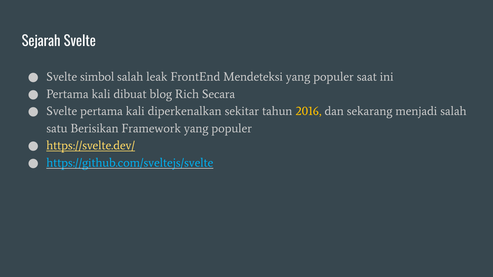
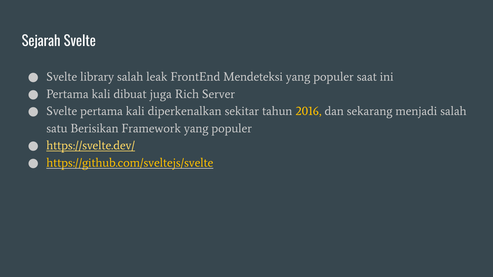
simbol: simbol -> library
blog: blog -> juga
Secara: Secara -> Server
https://github.com/sveltejs/svelte colour: light blue -> yellow
